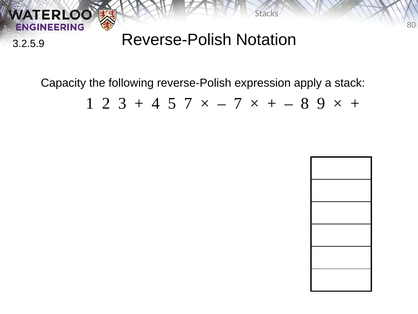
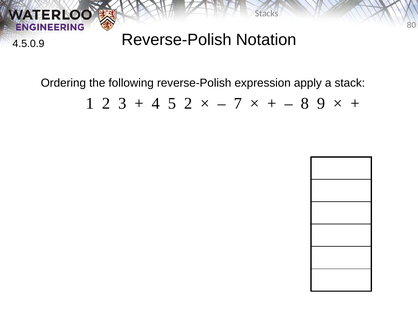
3.2.5.9: 3.2.5.9 -> 4.5.0.9
Capacity: Capacity -> Ordering
5 7: 7 -> 2
